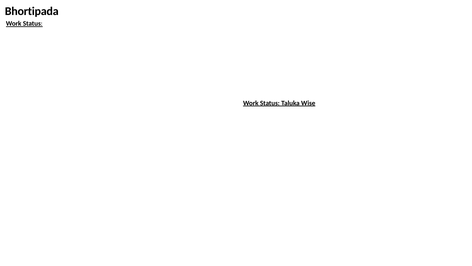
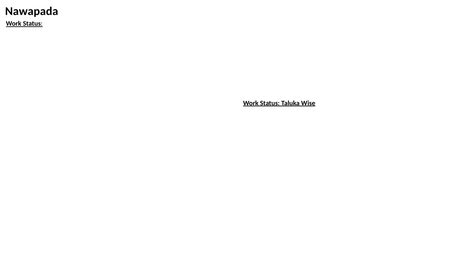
Bhortipada: Bhortipada -> Nawapada
